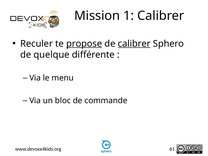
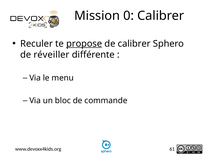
1: 1 -> 0
calibrer at (134, 44) underline: present -> none
quelque: quelque -> réveiller
